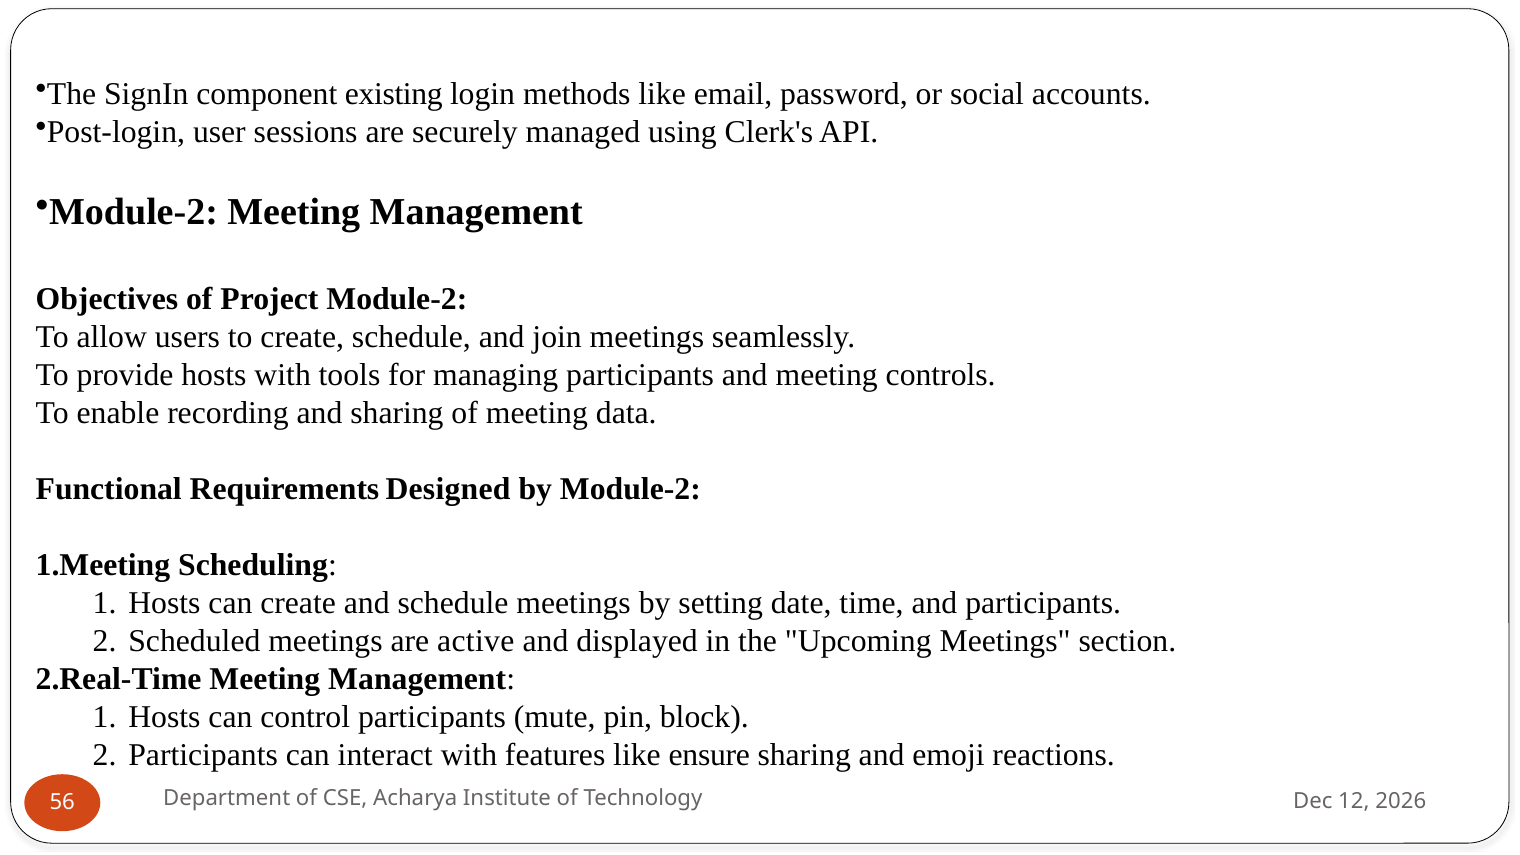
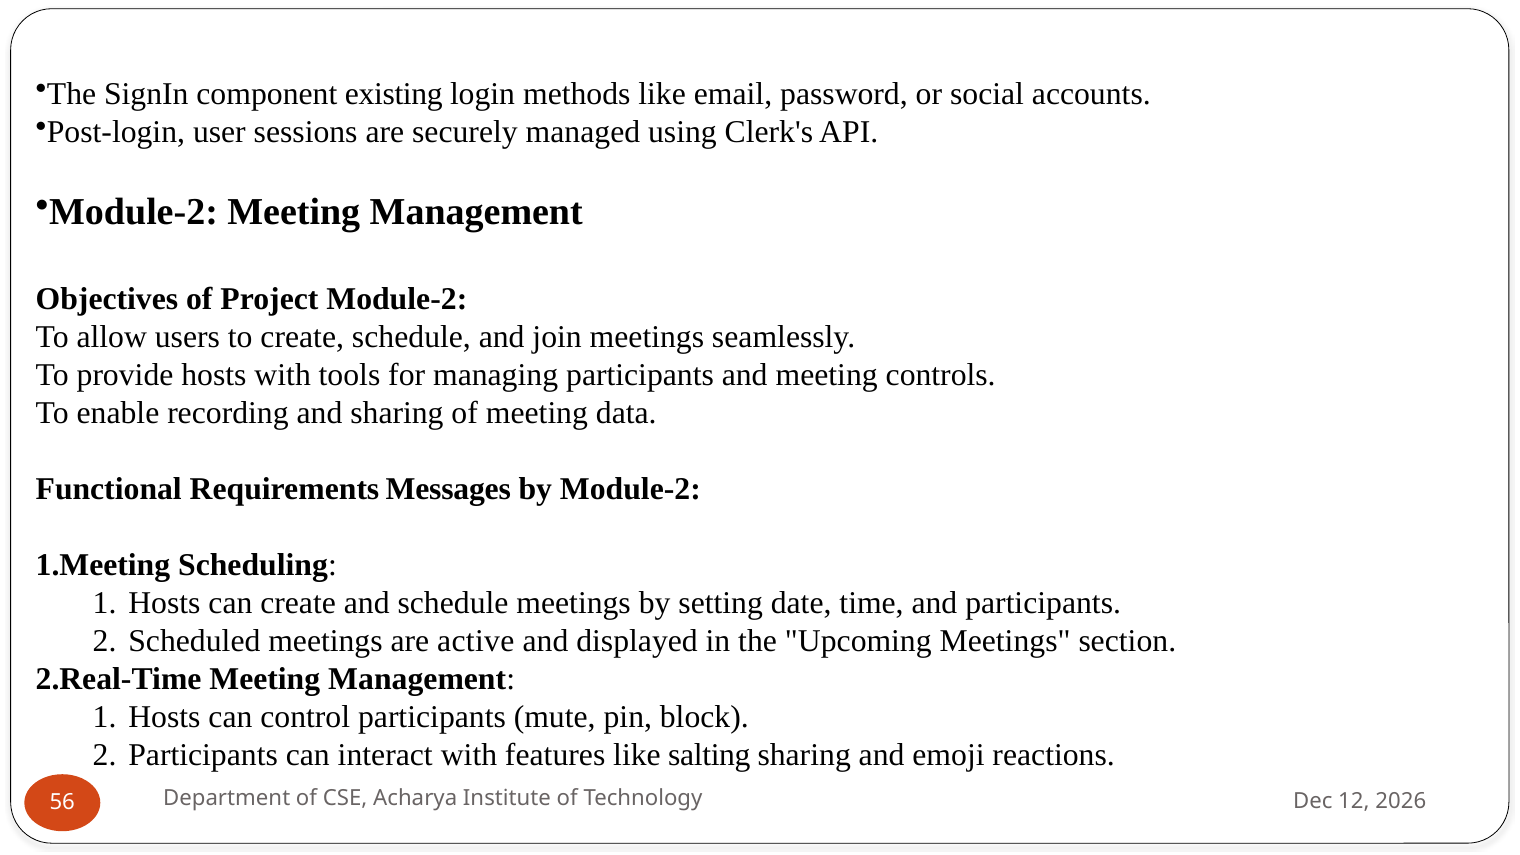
Designed: Designed -> Messages
ensure: ensure -> salting
